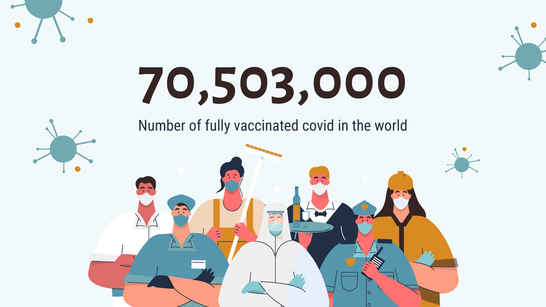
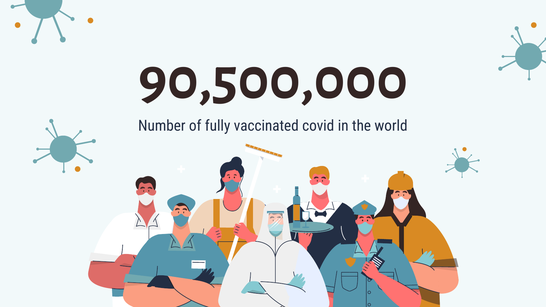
70,503,000: 70,503,000 -> 90,500,000
